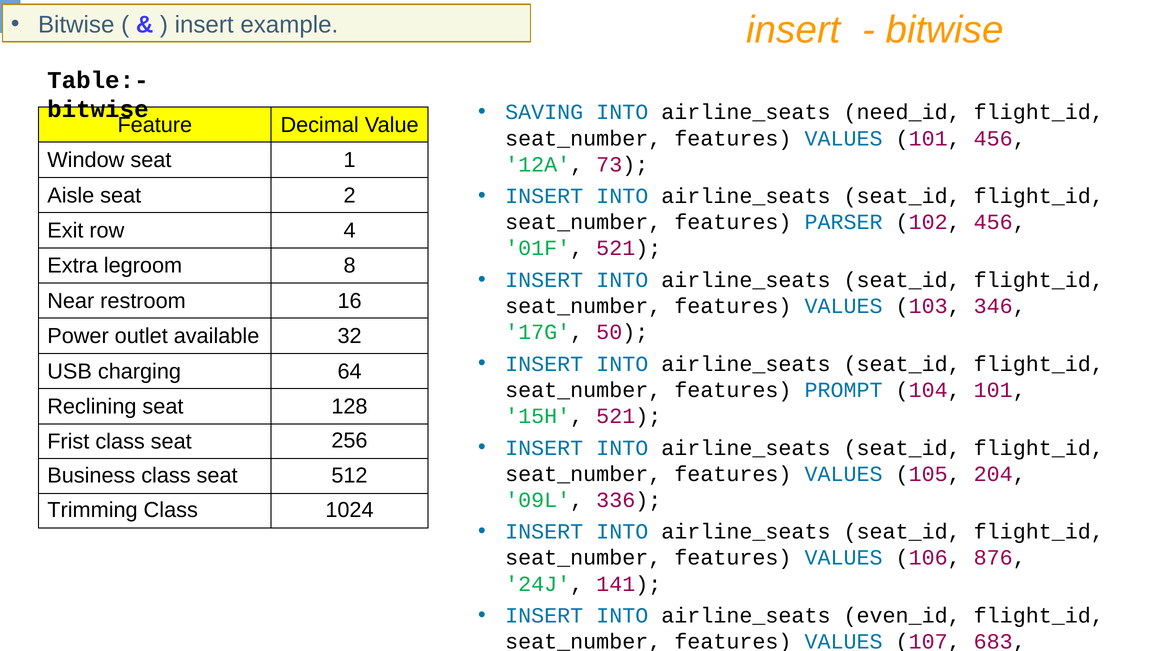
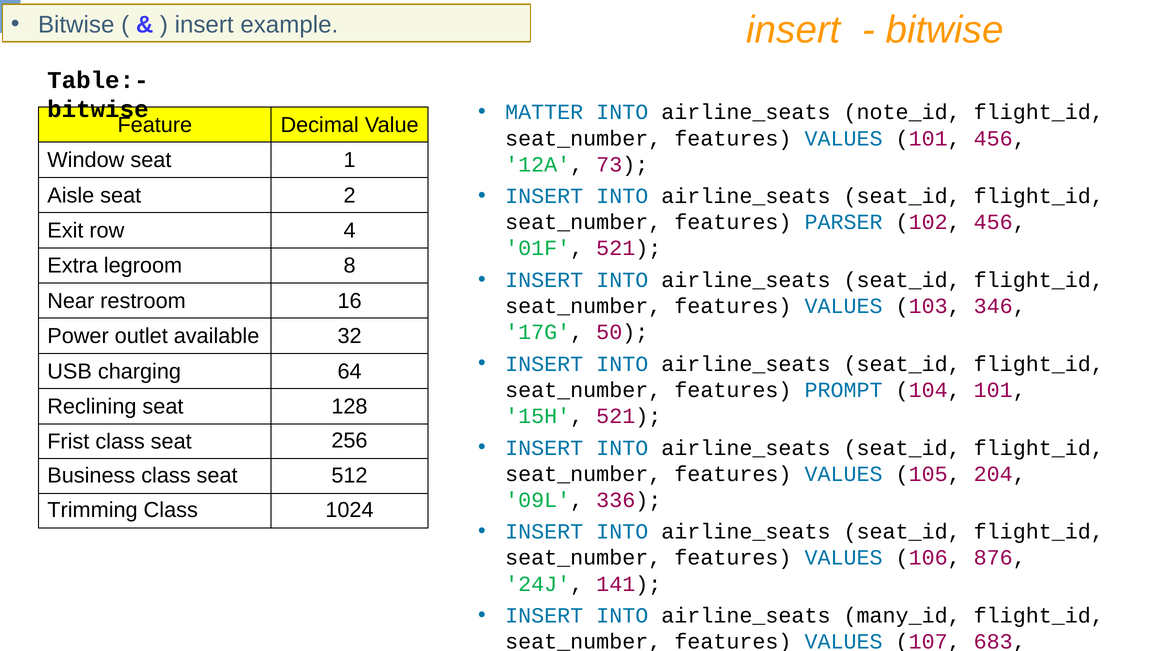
SAVING: SAVING -> MATTER
need_id: need_id -> note_id
even_id: even_id -> many_id
